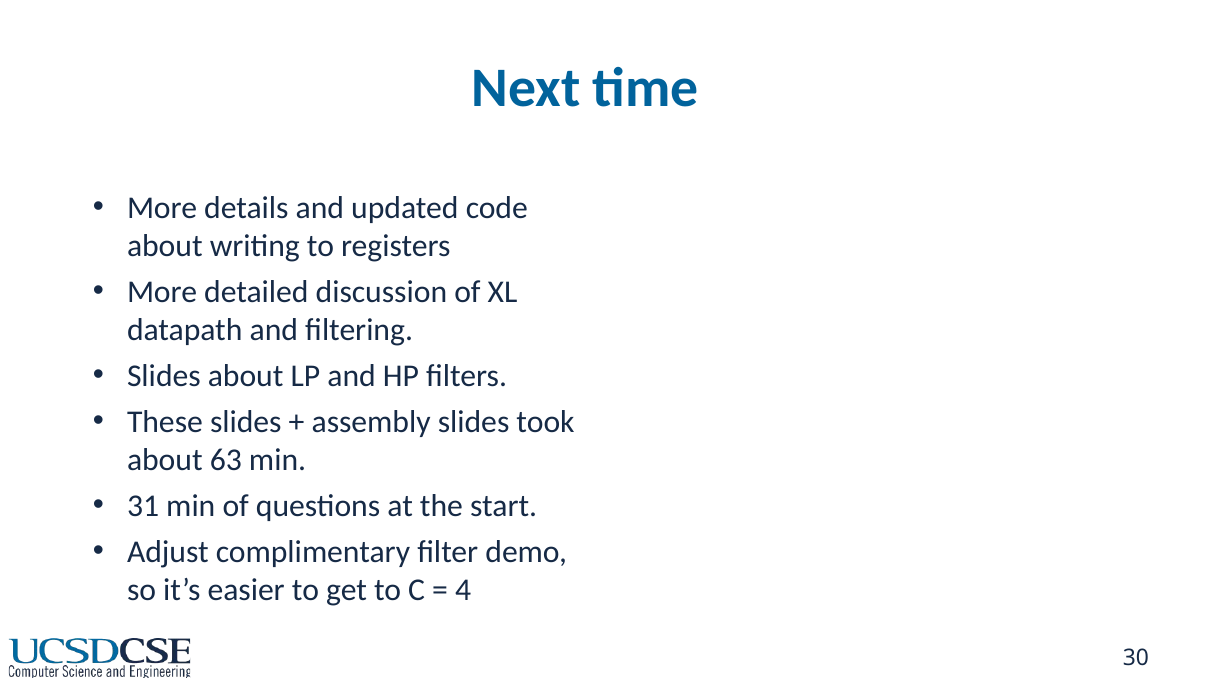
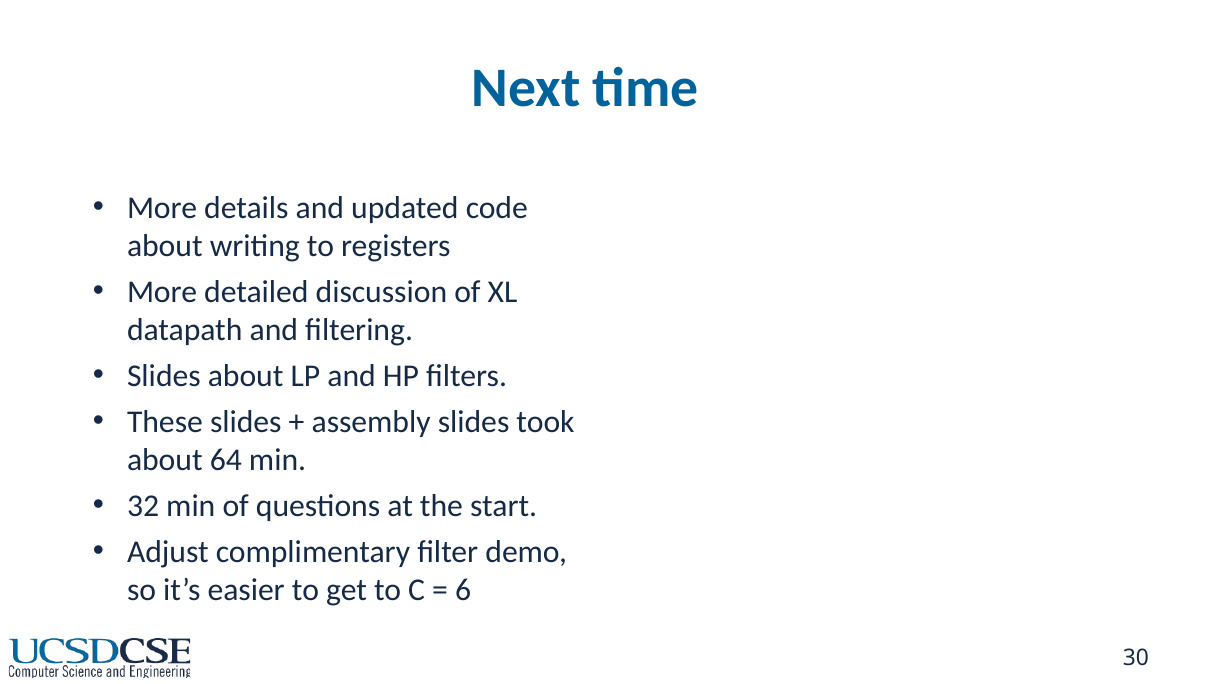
63: 63 -> 64
31: 31 -> 32
4: 4 -> 6
